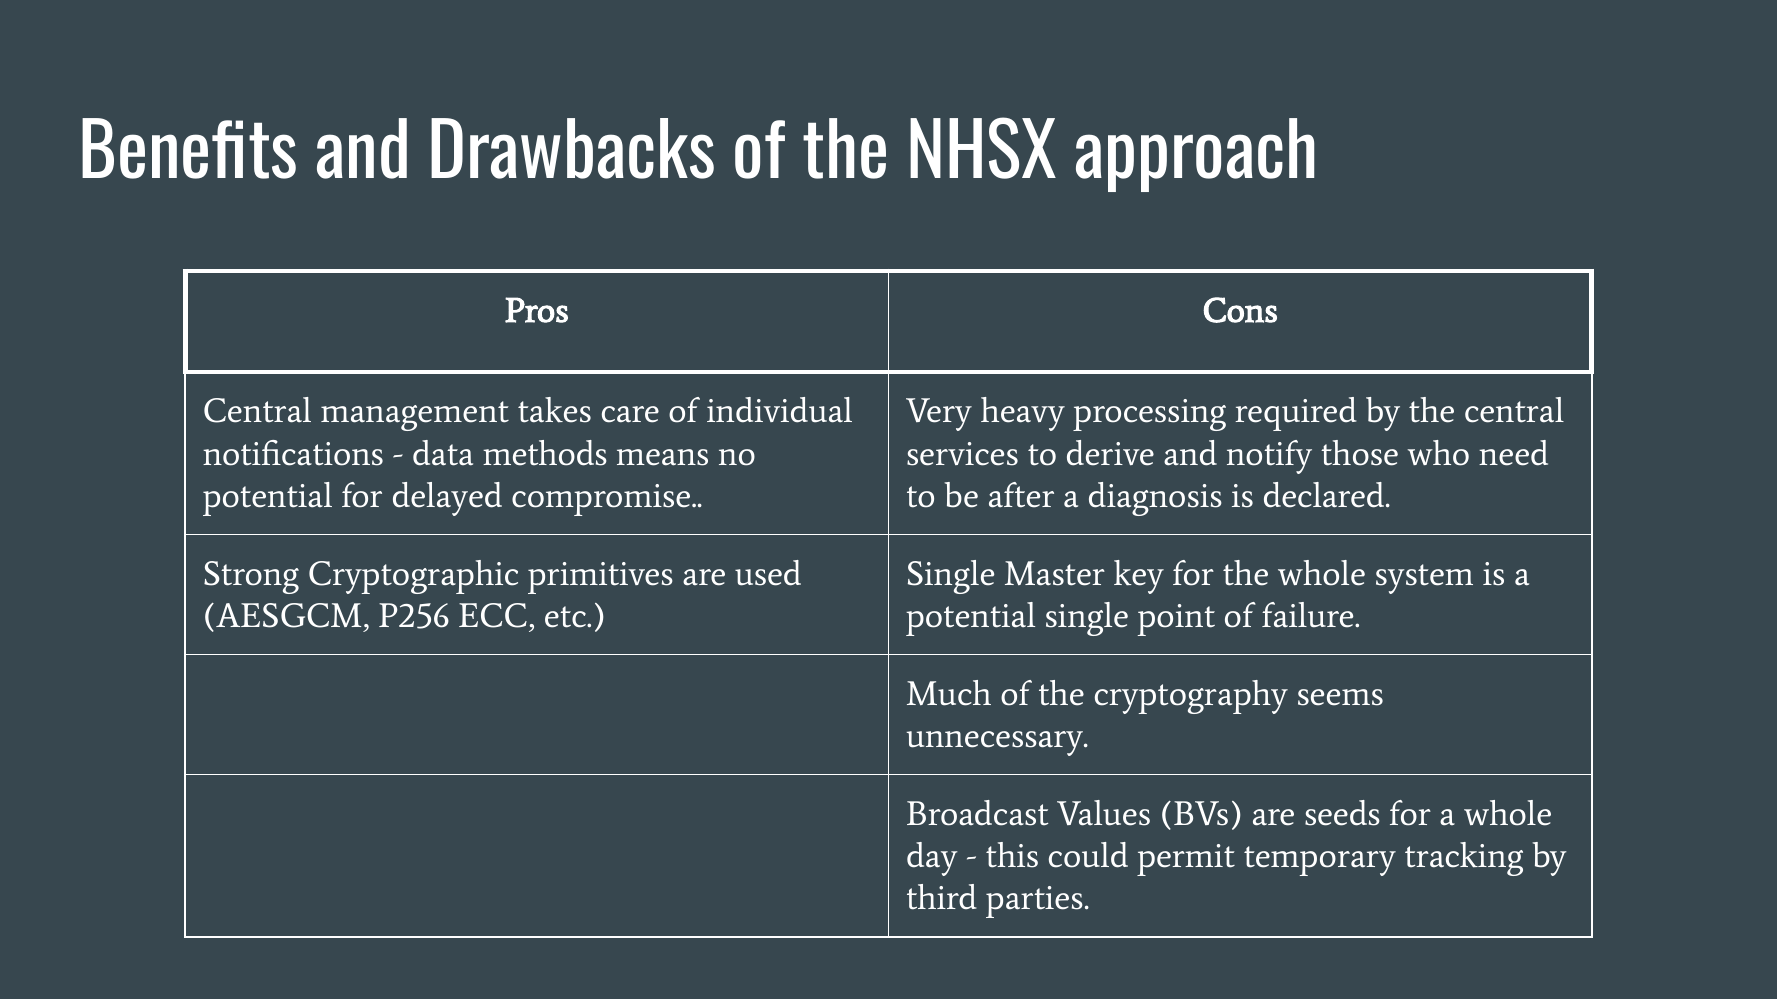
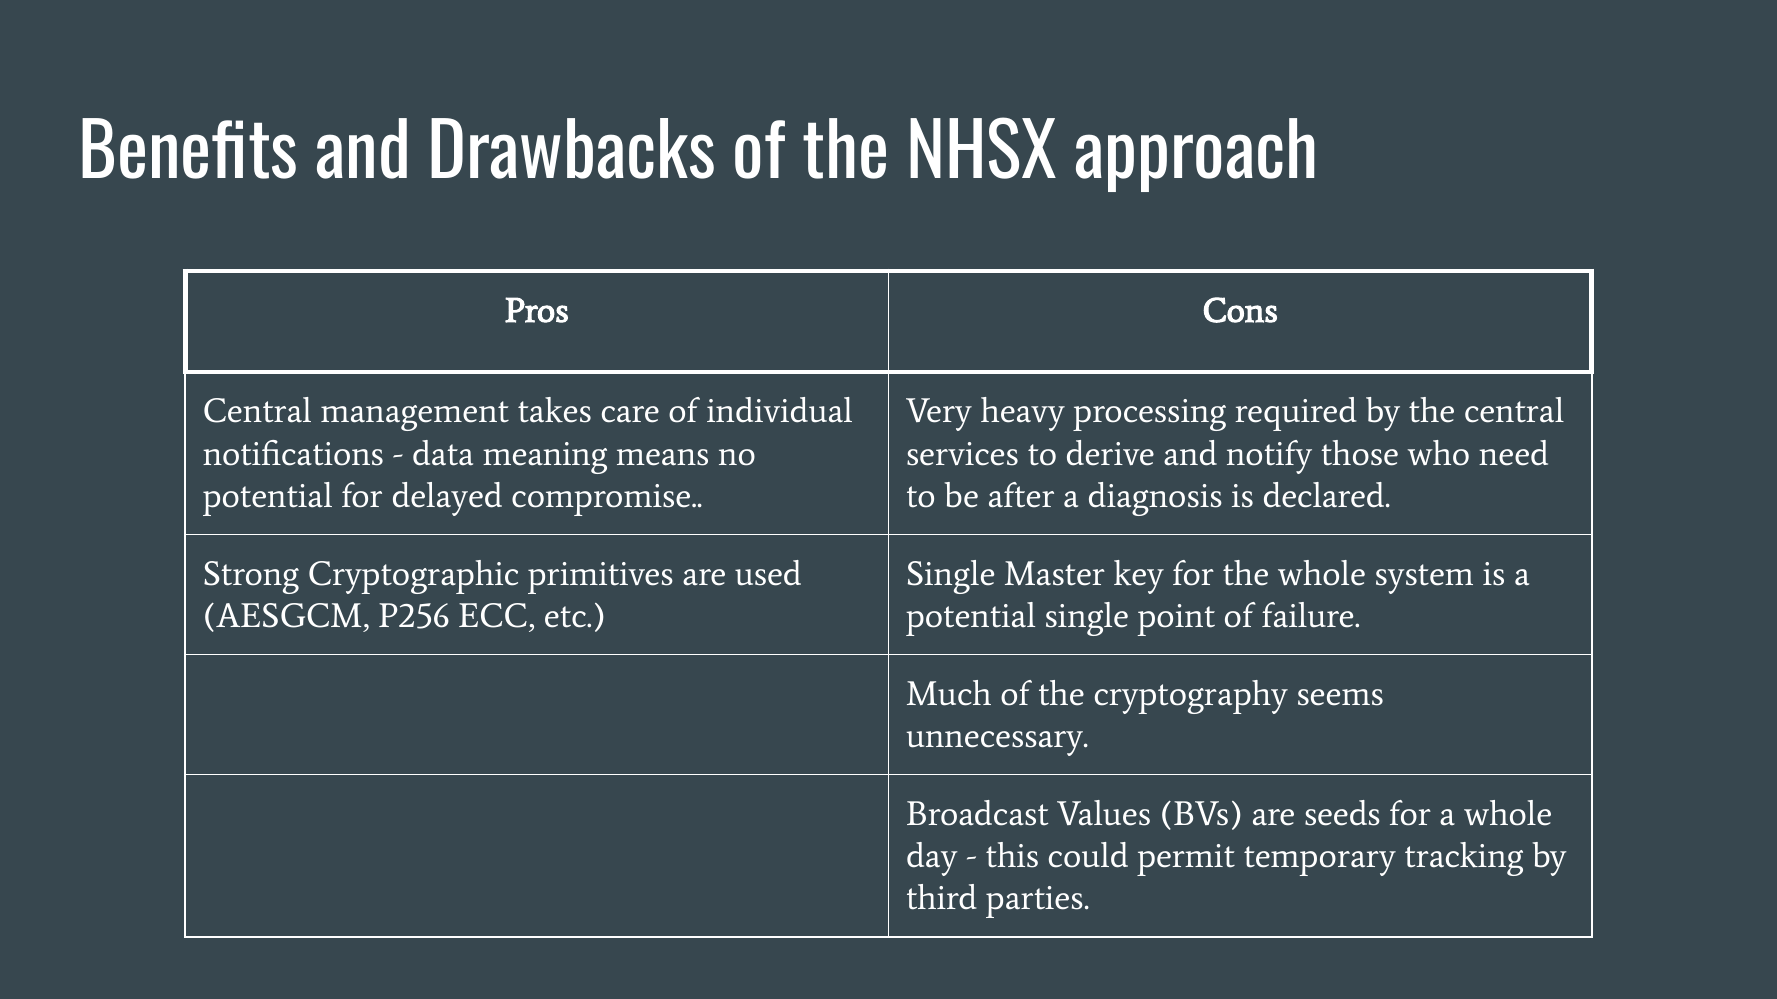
methods: methods -> meaning
